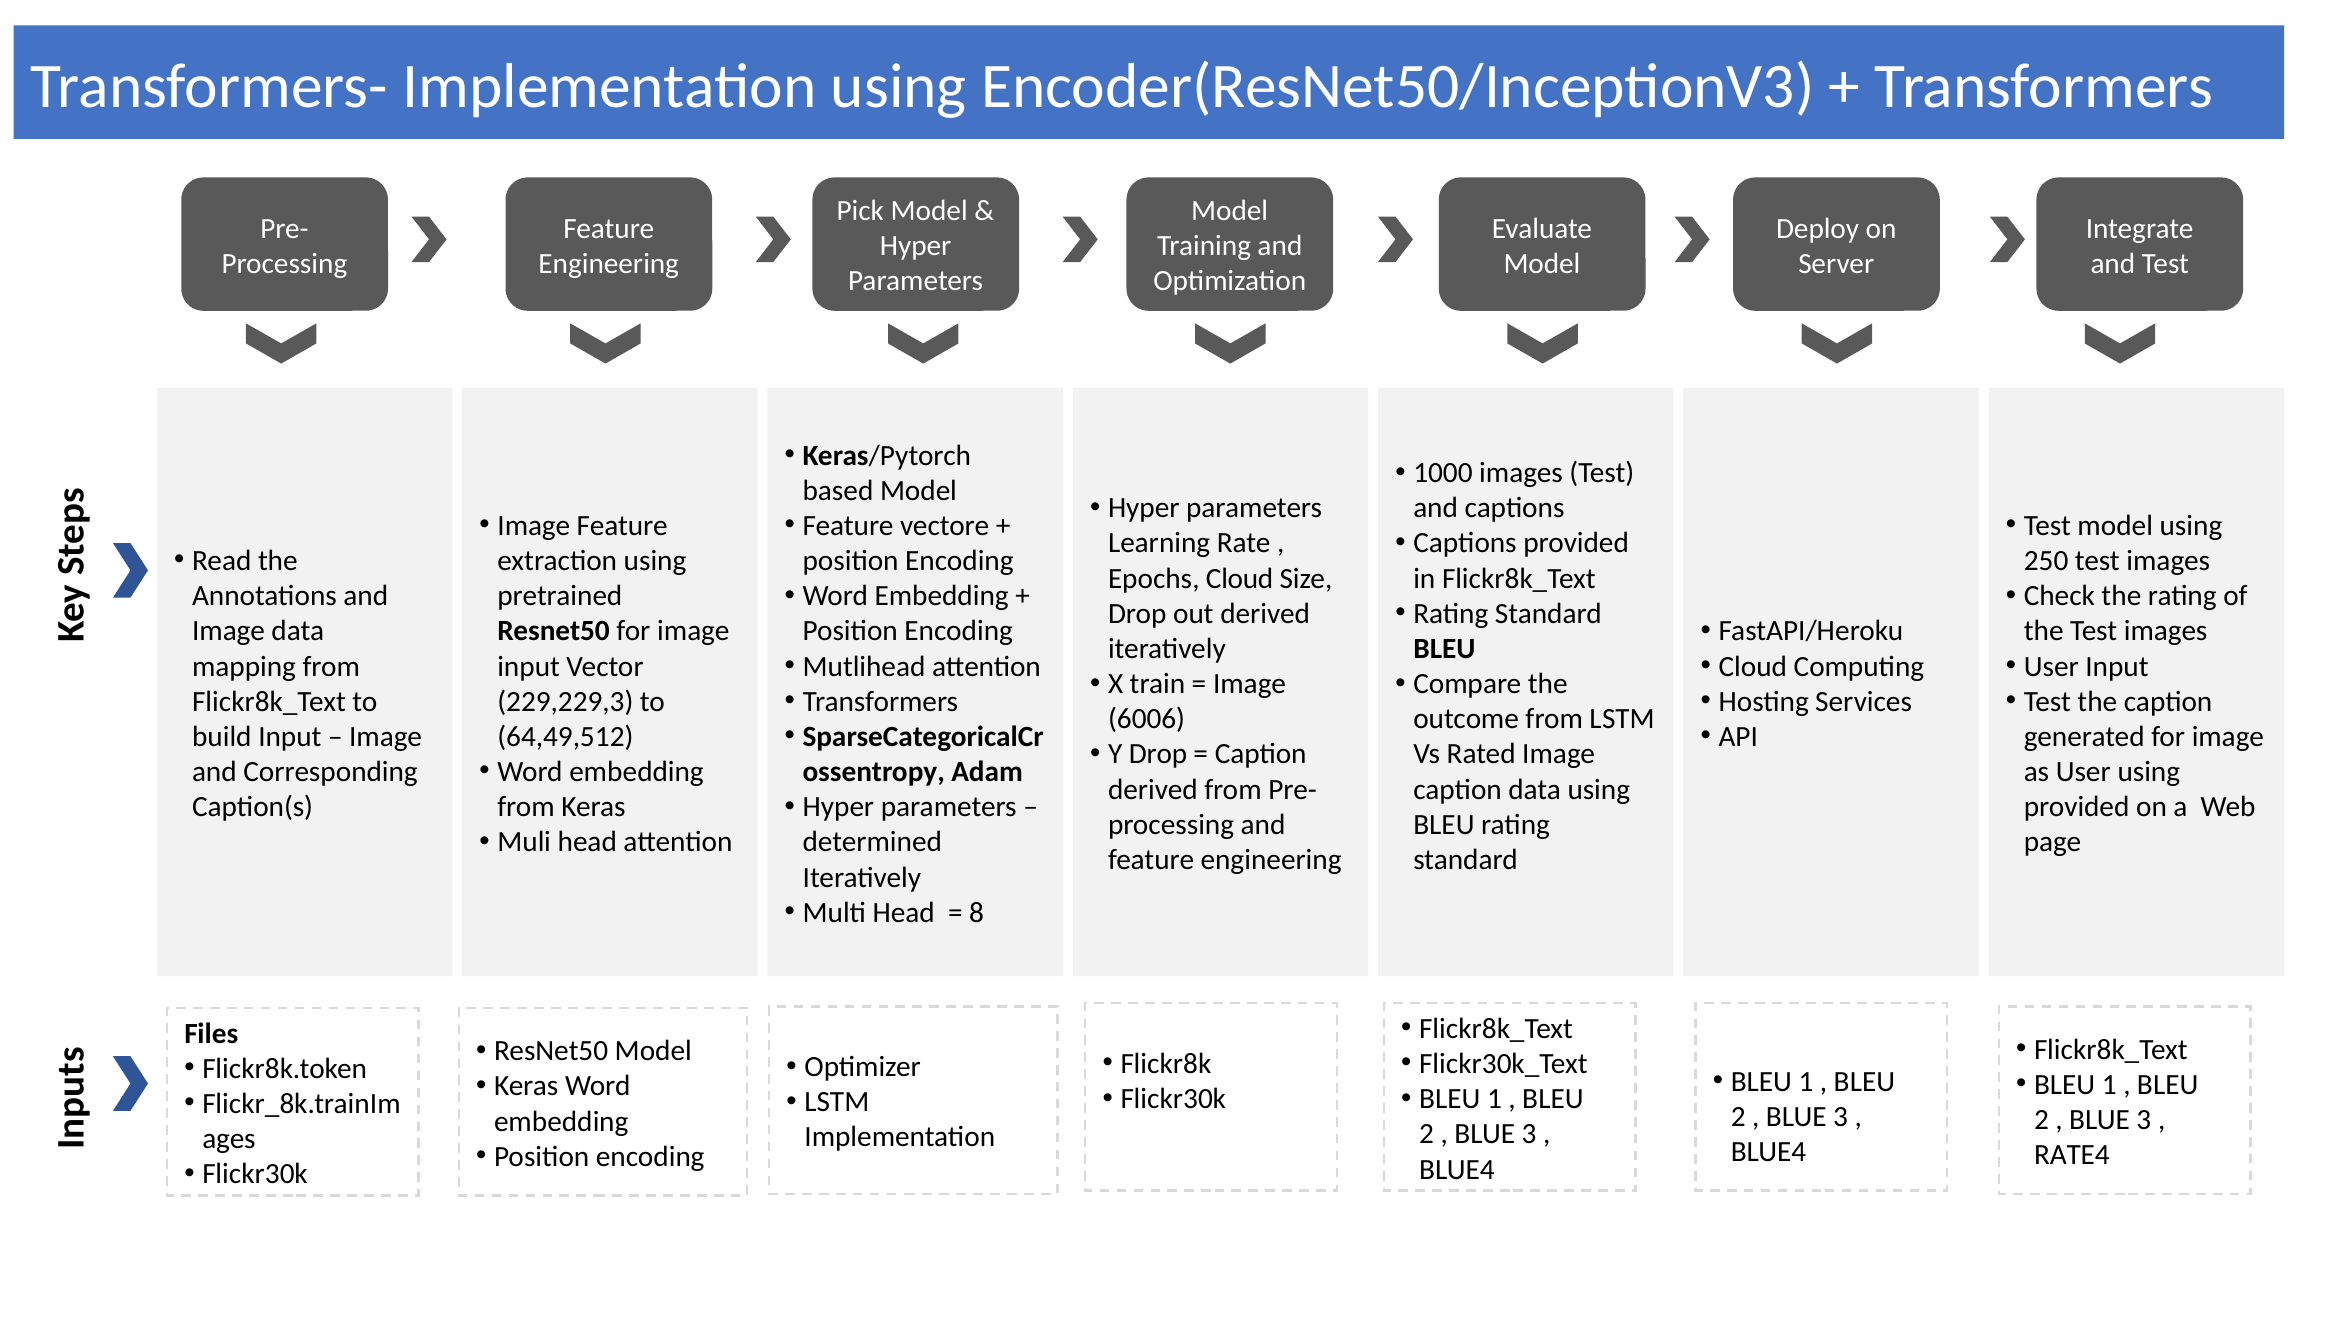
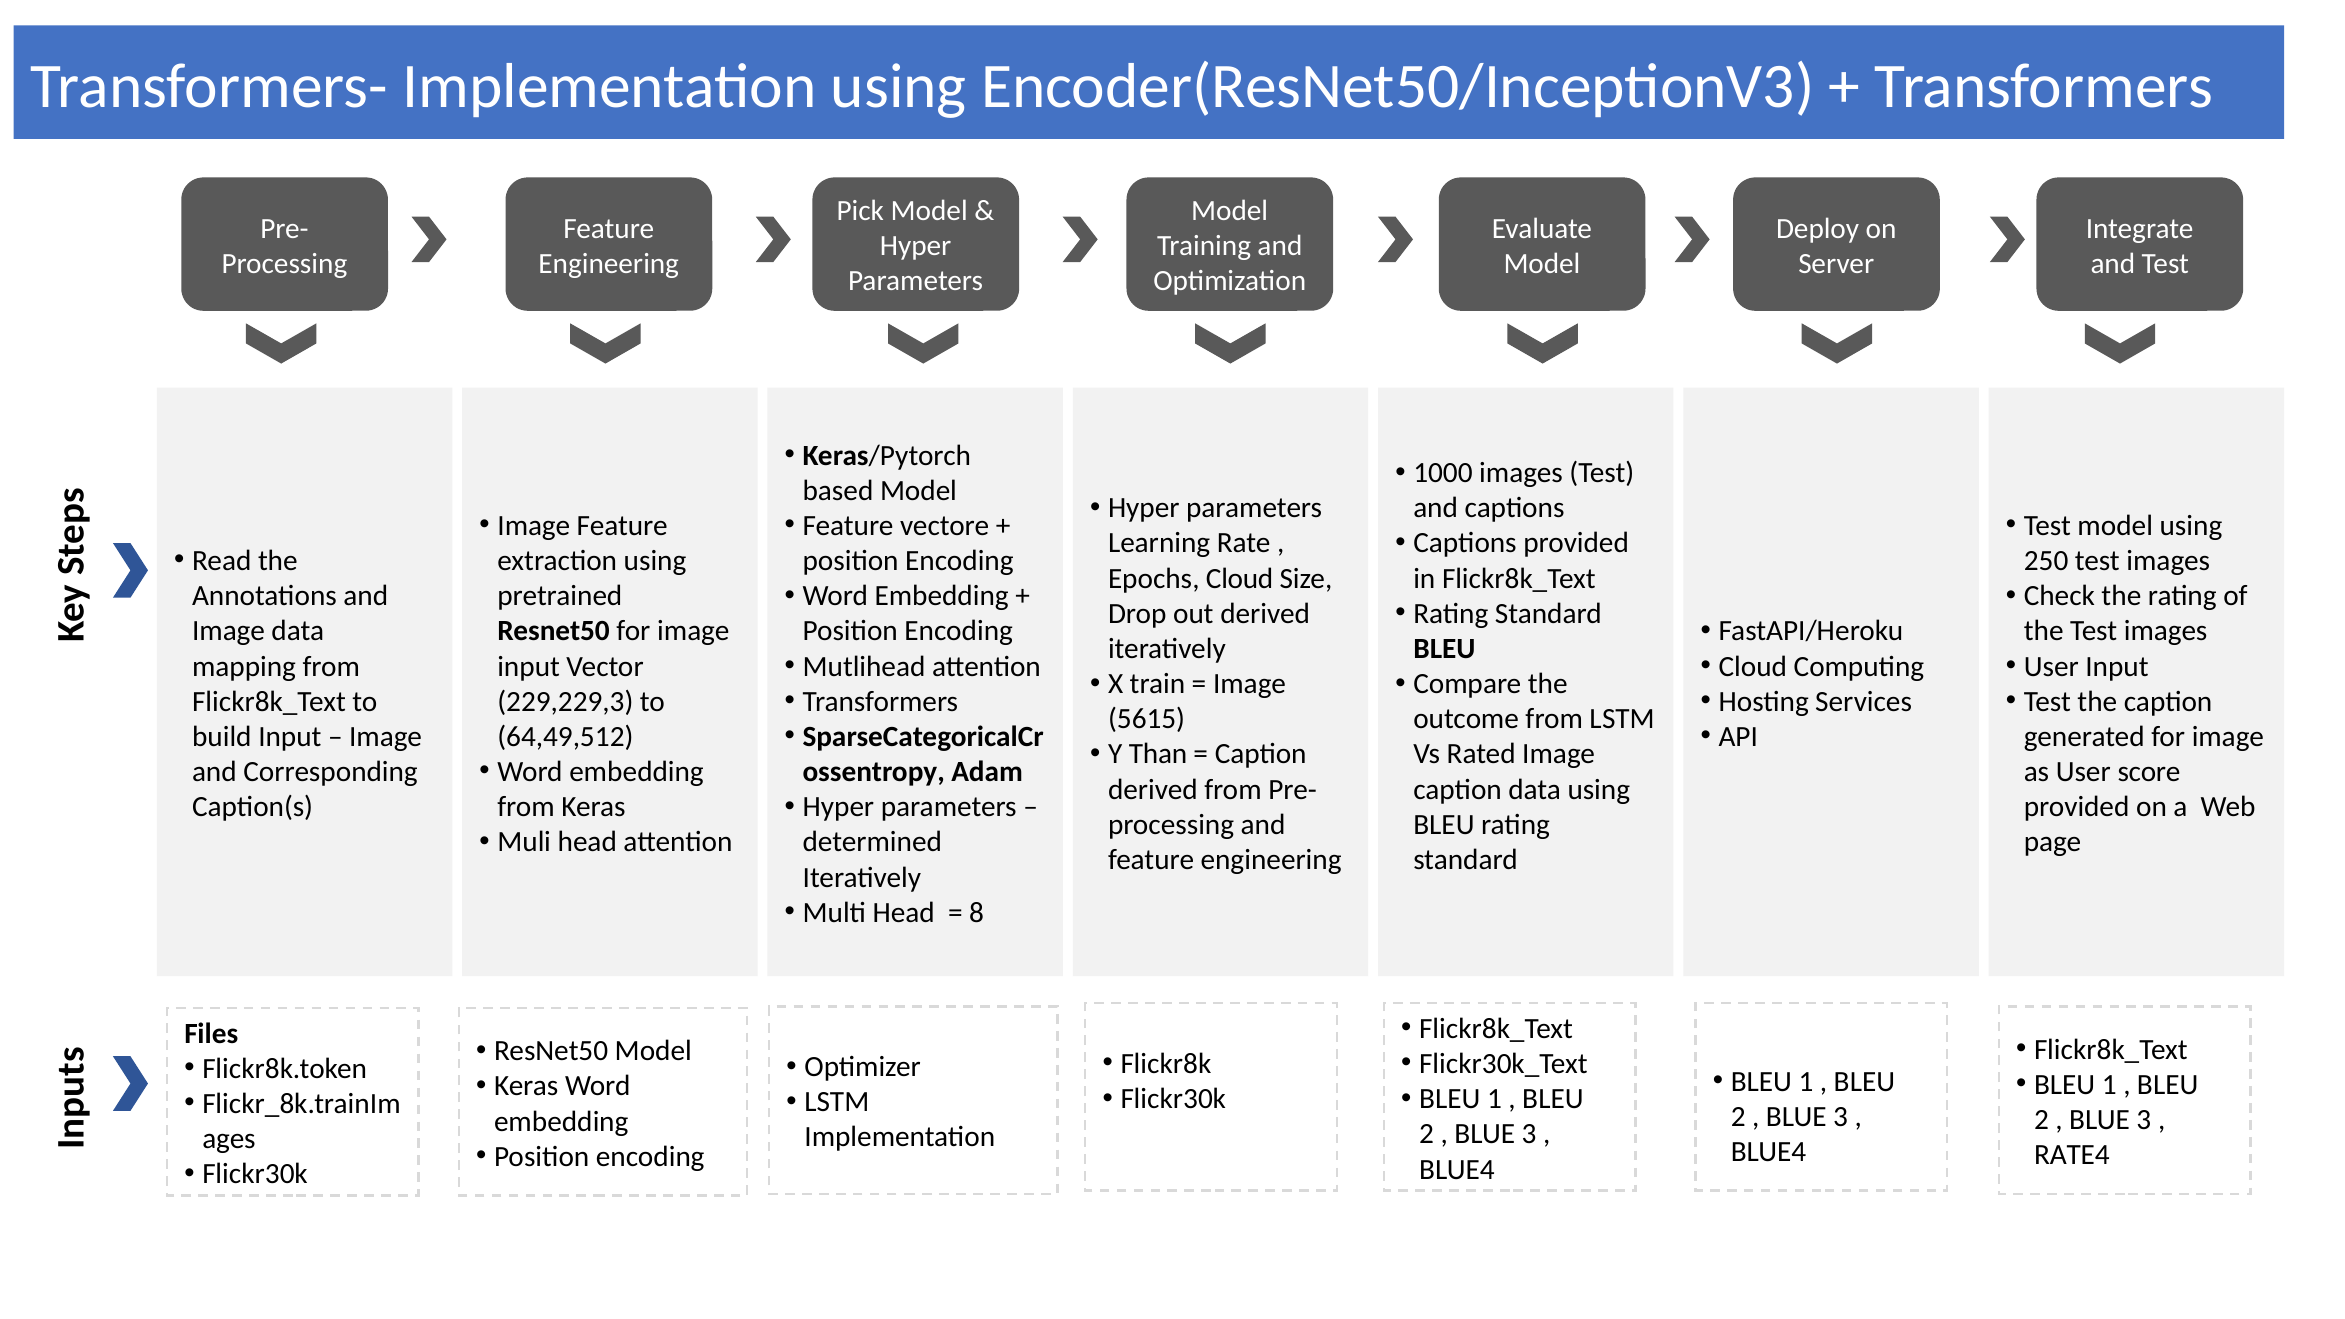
6006: 6006 -> 5615
Y Drop: Drop -> Than
User using: using -> score
